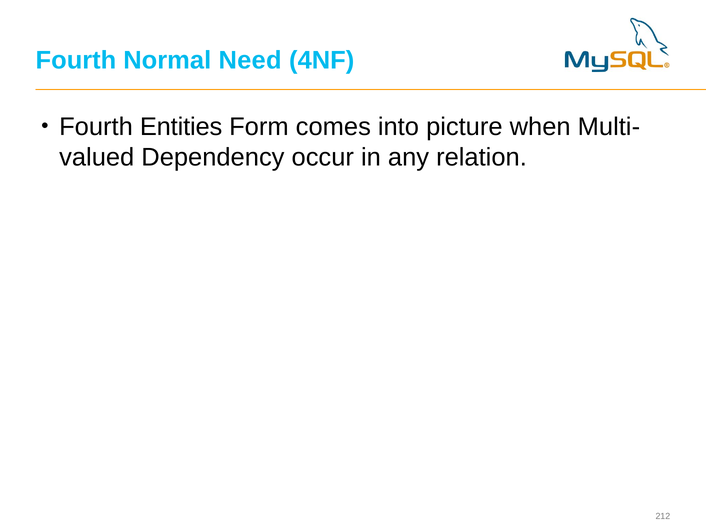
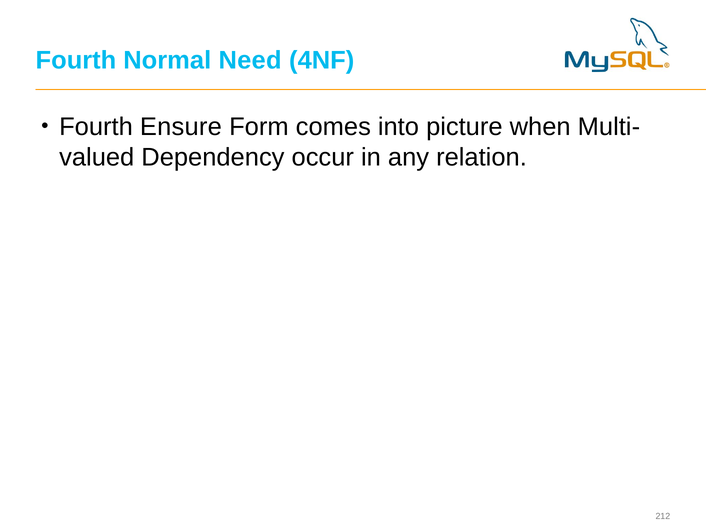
Entities: Entities -> Ensure
